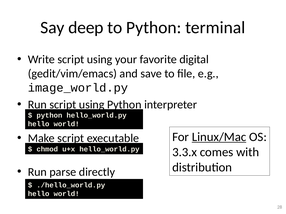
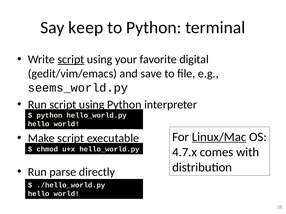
deep: deep -> keep
script at (71, 59) underline: none -> present
image_world.py: image_world.py -> seems_world.py
3.3.x: 3.3.x -> 4.7.x
